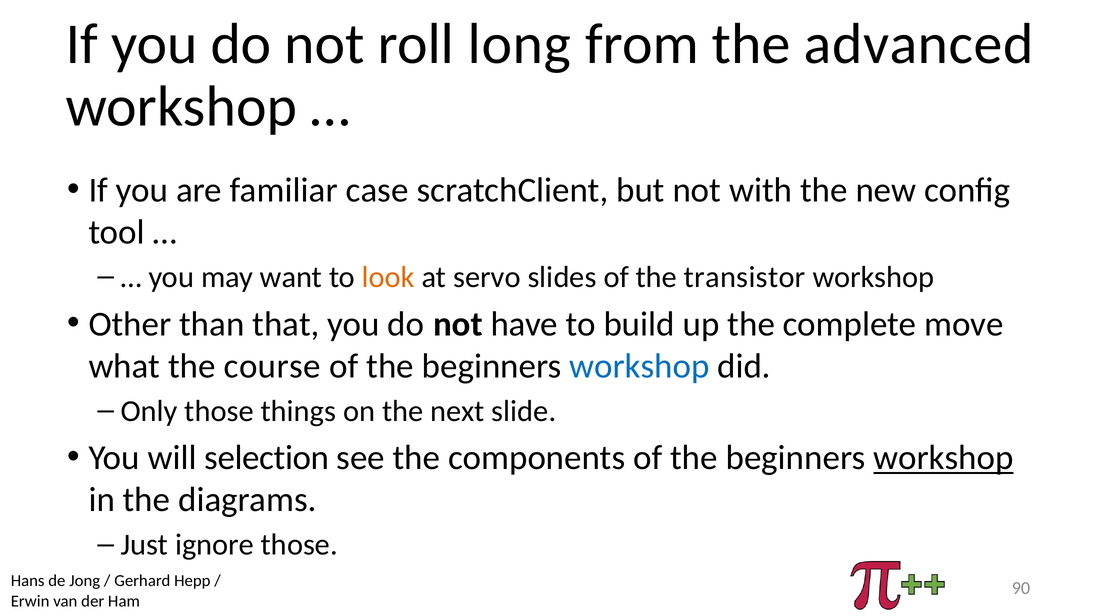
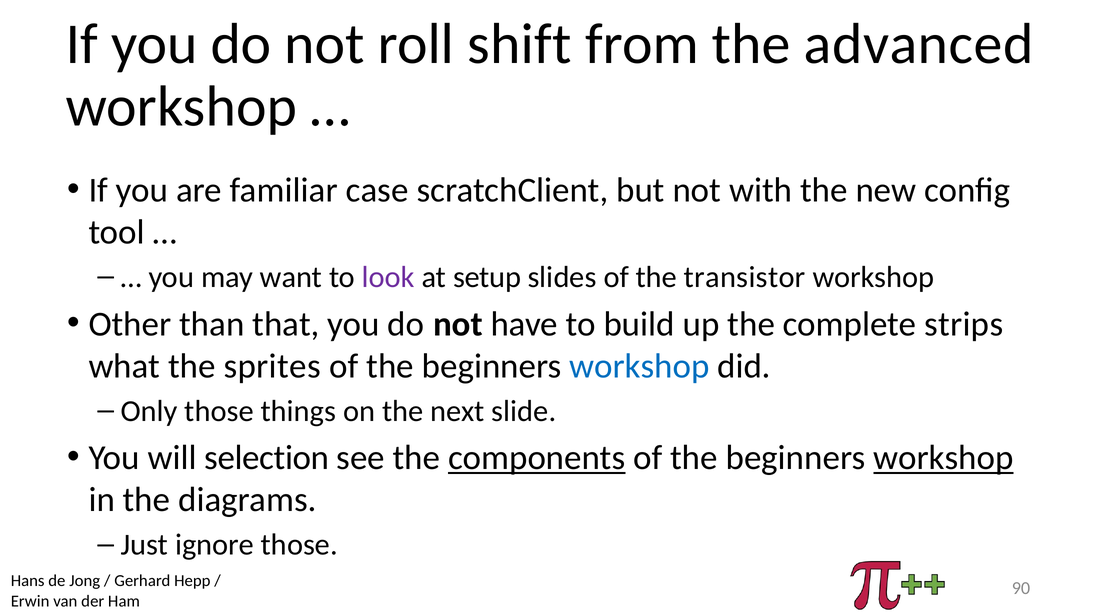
long: long -> shift
look colour: orange -> purple
servo: servo -> setup
move: move -> strips
course: course -> sprites
components underline: none -> present
